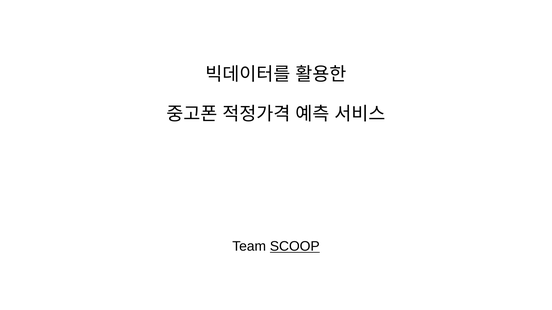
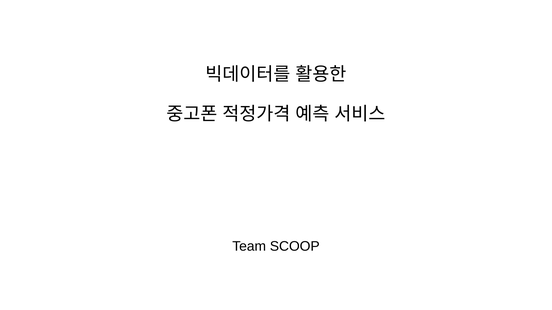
SCOOP underline: present -> none
